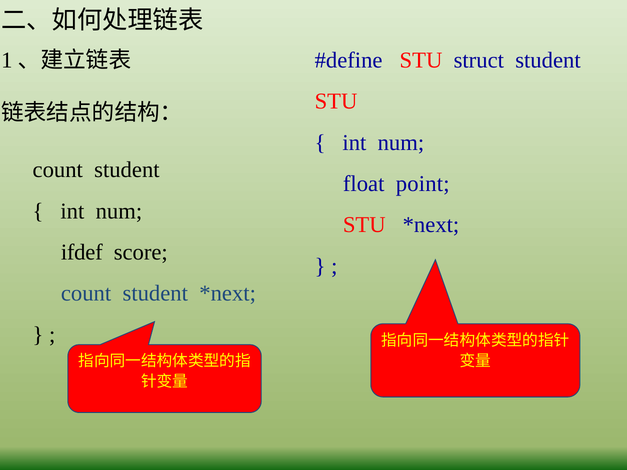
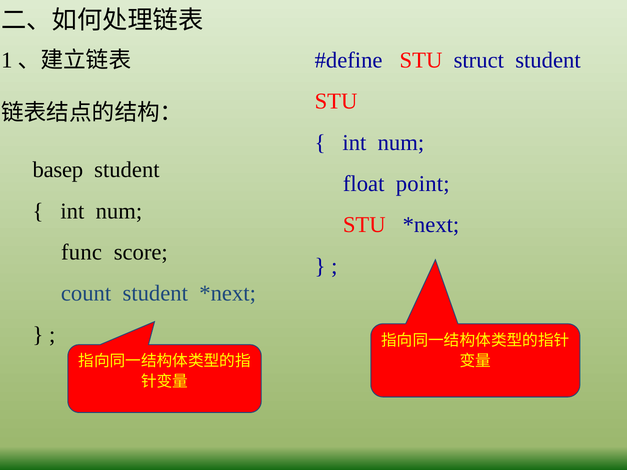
count at (58, 170): count -> basep
ifdef: ifdef -> func
